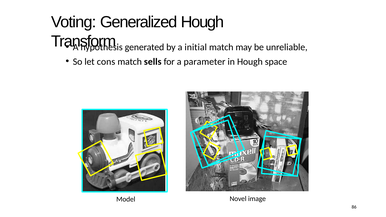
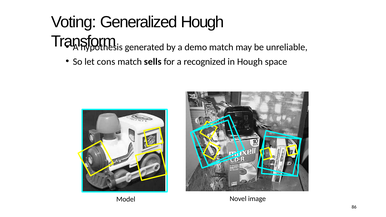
initial: initial -> demo
parameter: parameter -> recognized
